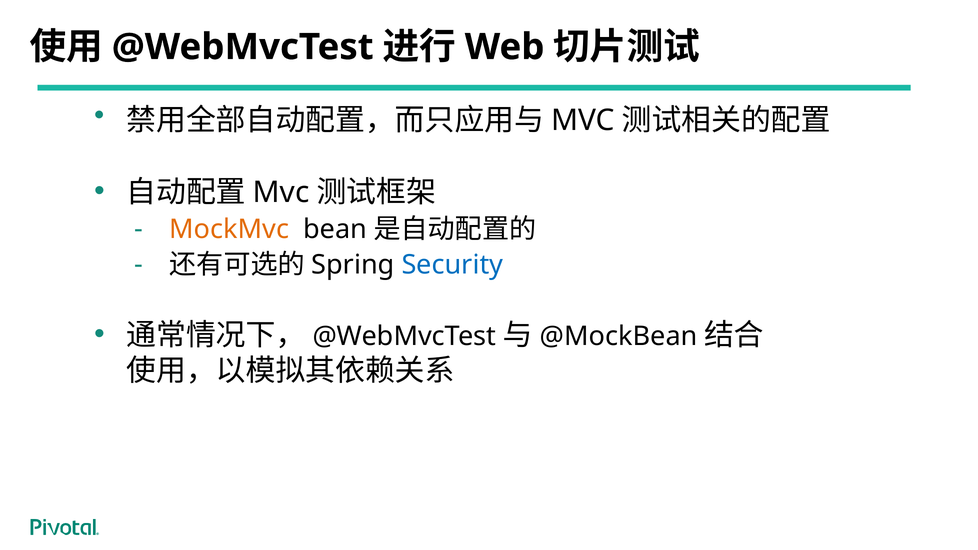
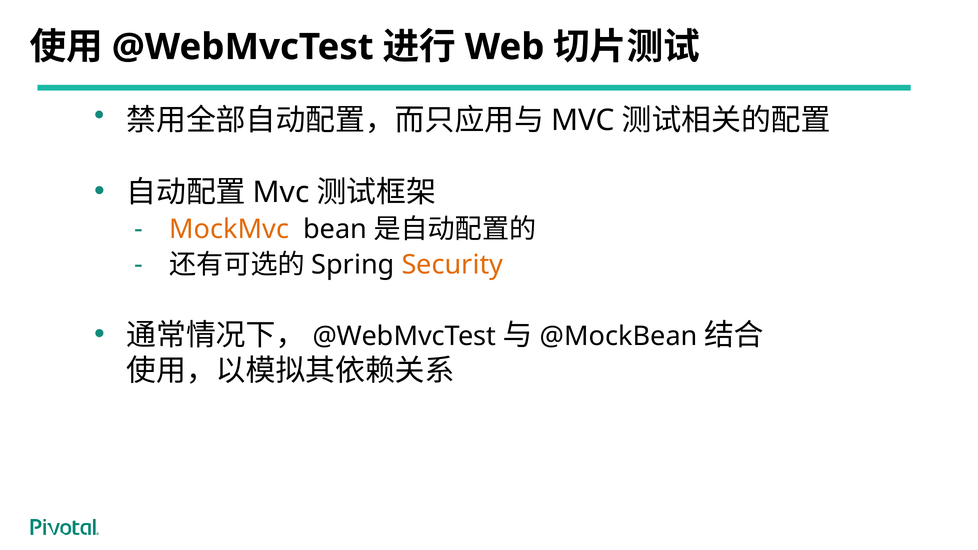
Security colour: blue -> orange
